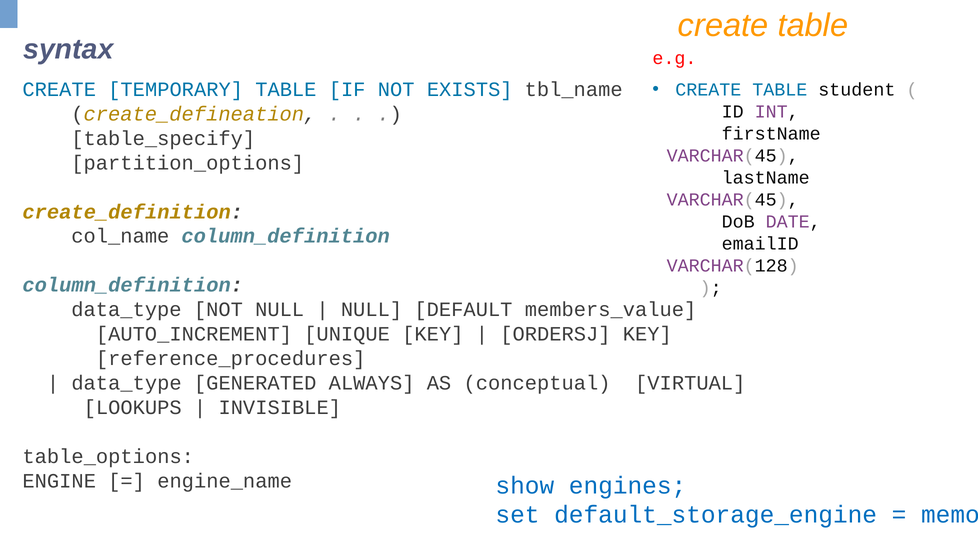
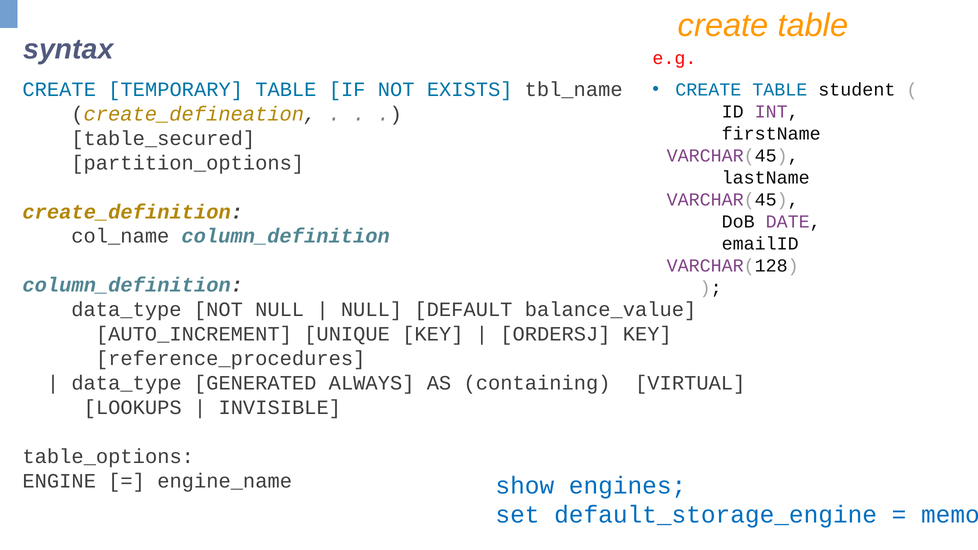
table_specify: table_specify -> table_secured
members_value: members_value -> balance_value
conceptual: conceptual -> containing
